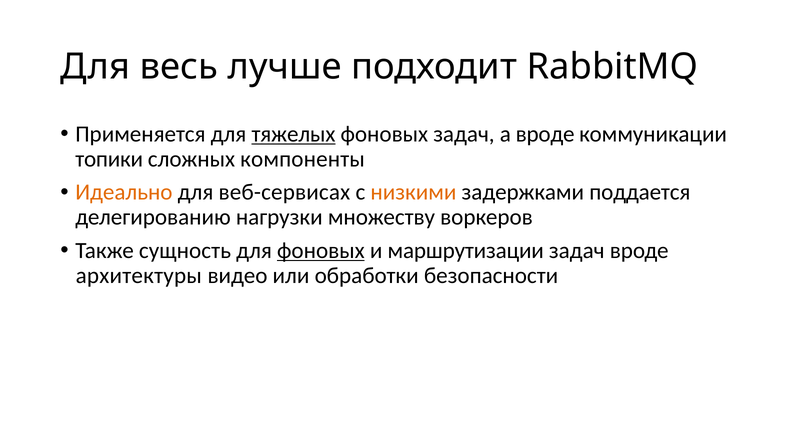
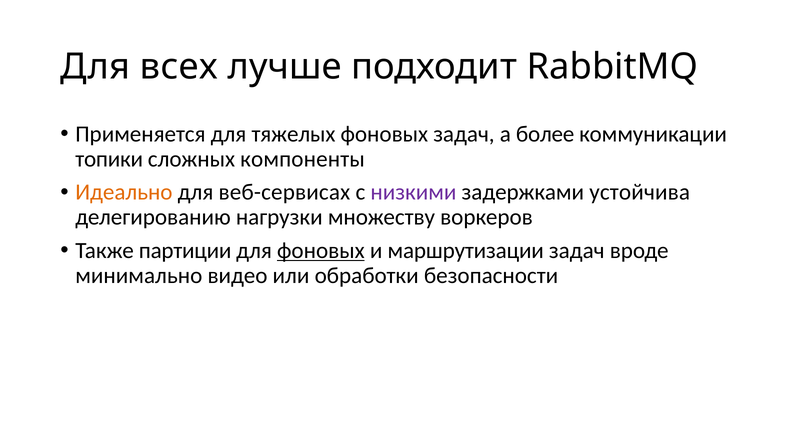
весь: весь -> всех
тяжелых underline: present -> none
а вроде: вроде -> более
низкими colour: orange -> purple
поддается: поддается -> устойчива
сущность: сущность -> партиции
архитектуры: архитектуры -> минимально
